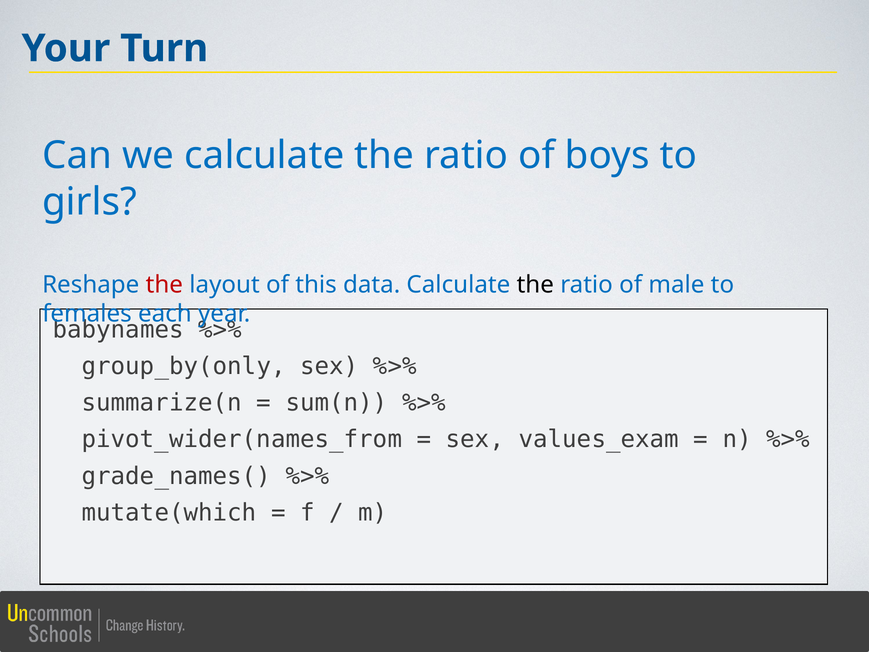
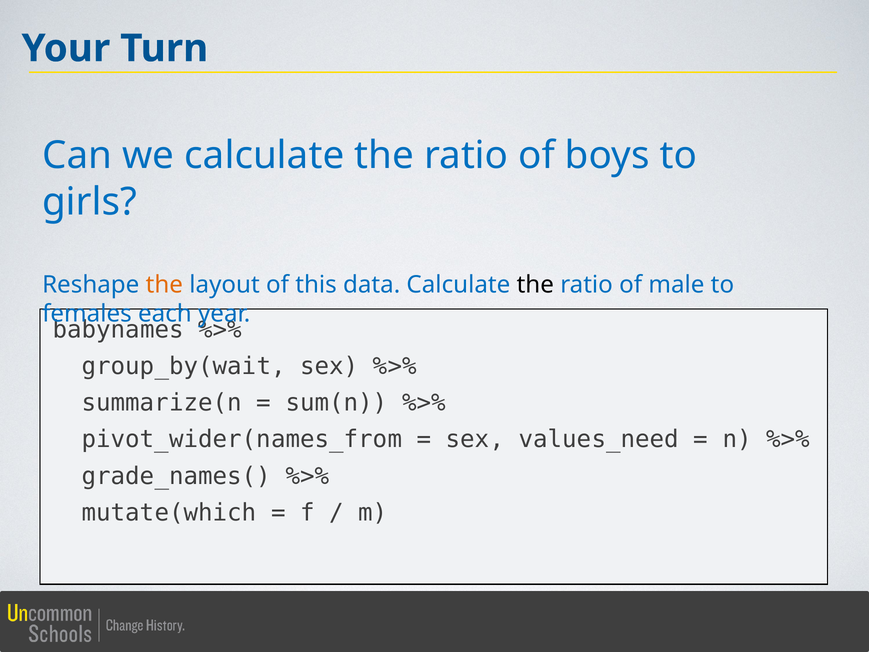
the at (164, 285) colour: red -> orange
group_by(only: group_by(only -> group_by(wait
values_exam: values_exam -> values_need
